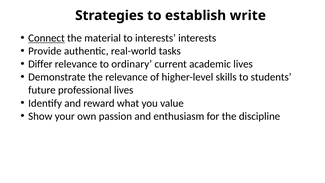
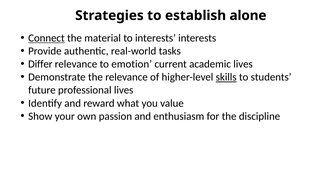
write: write -> alone
ordinary: ordinary -> emotion
skills underline: none -> present
